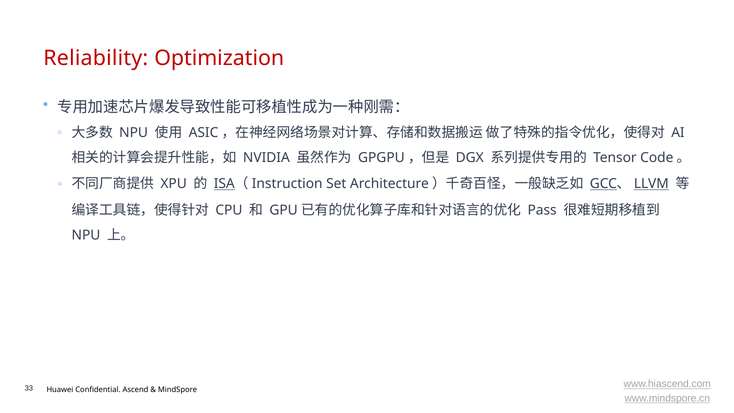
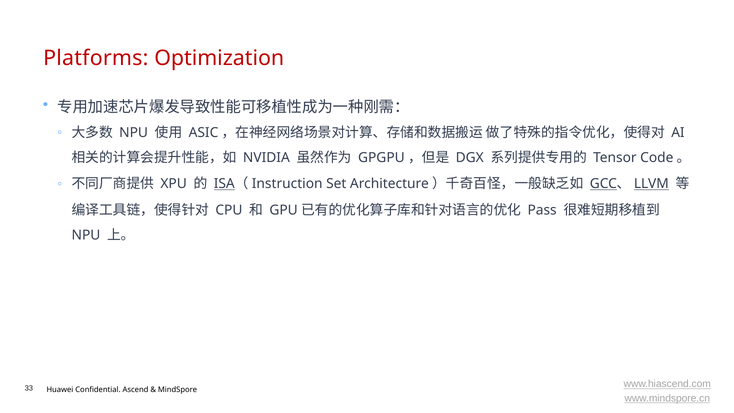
Reliability: Reliability -> Platforms
